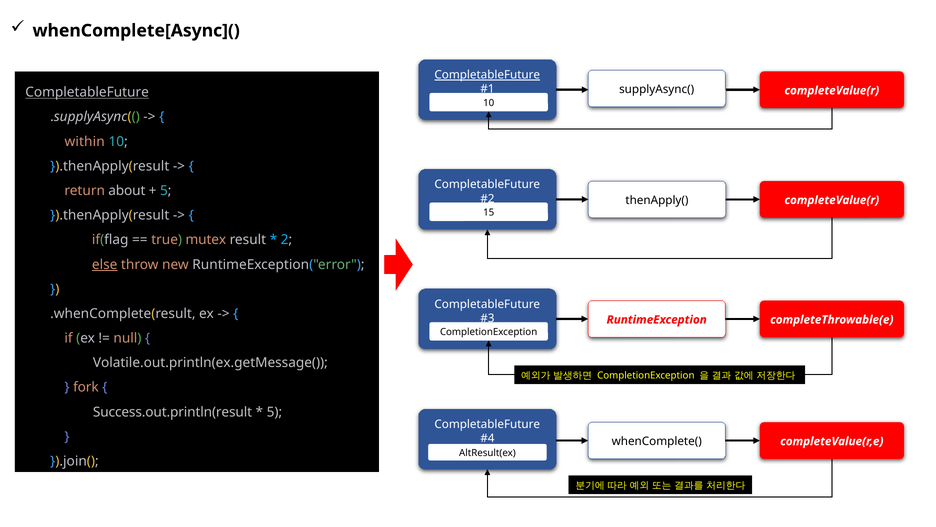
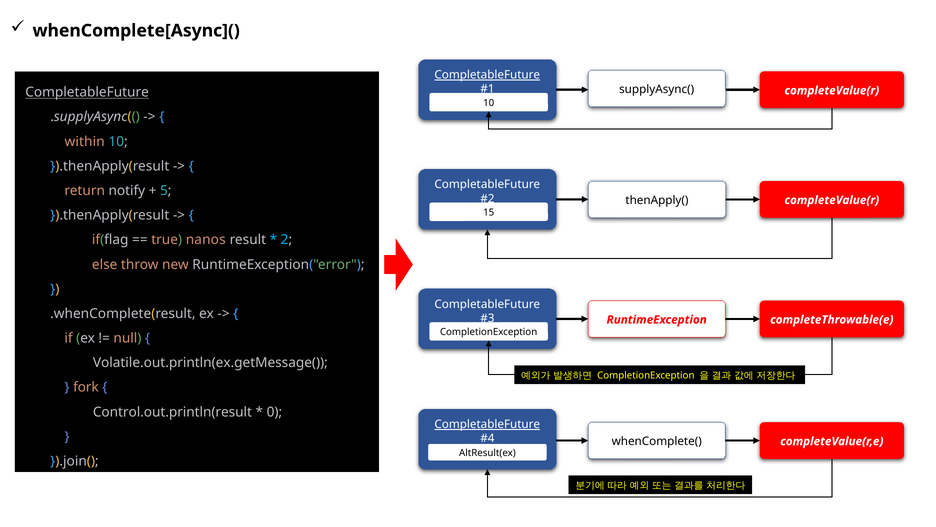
about: about -> notify
mutex: mutex -> nanos
else underline: present -> none
Success.out.println(result: Success.out.println(result -> Control.out.println(result
5 at (274, 412): 5 -> 0
CompletableFuture at (487, 424) underline: none -> present
